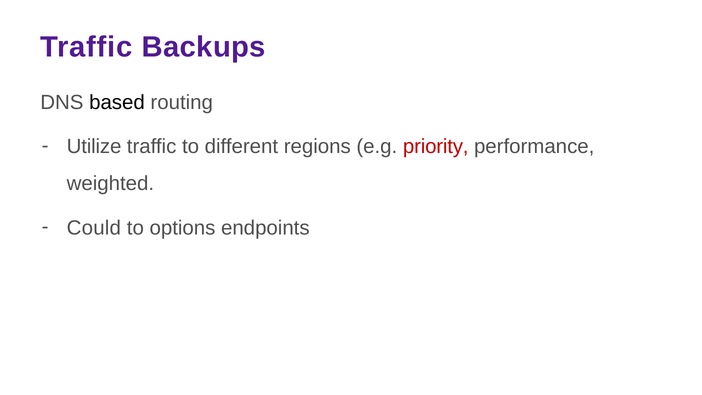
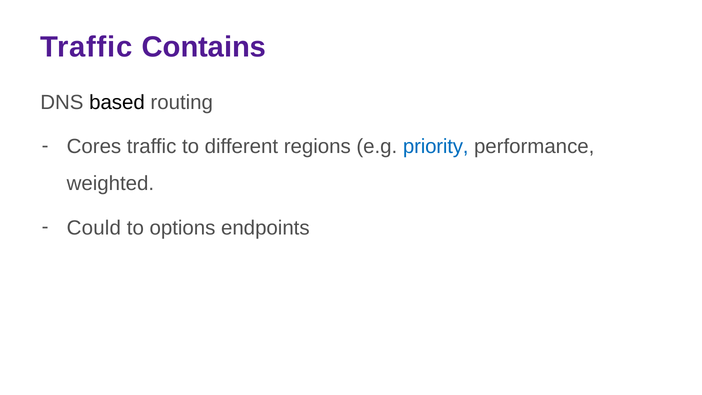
Backups: Backups -> Contains
Utilize: Utilize -> Cores
priority colour: red -> blue
